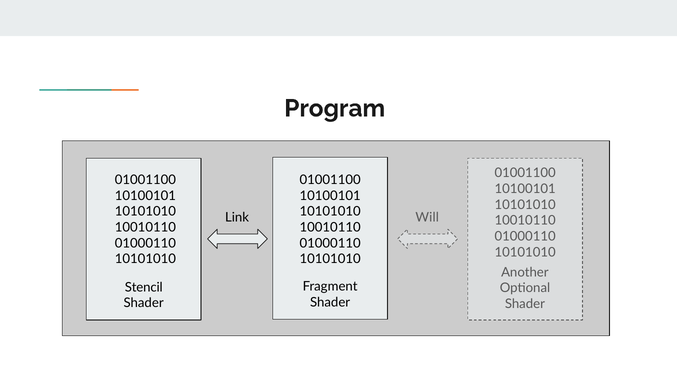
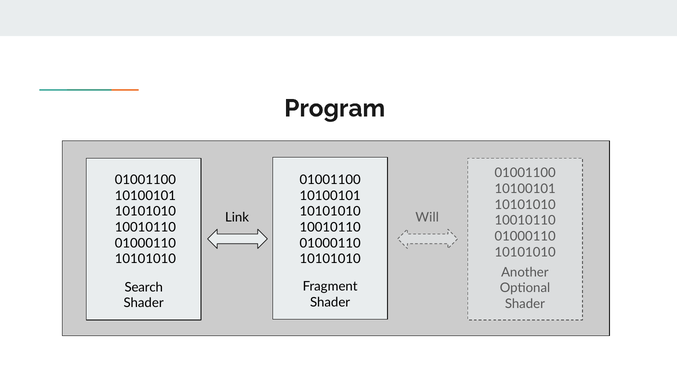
Stencil: Stencil -> Search
